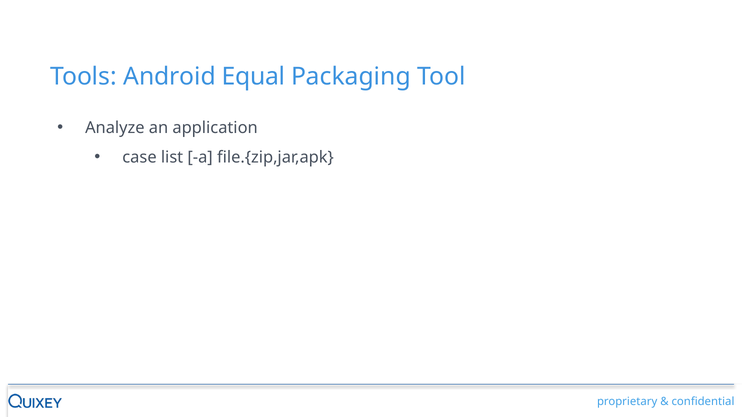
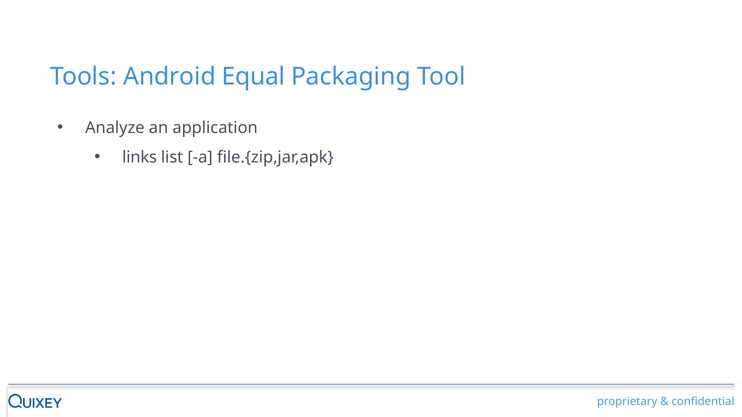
case: case -> links
